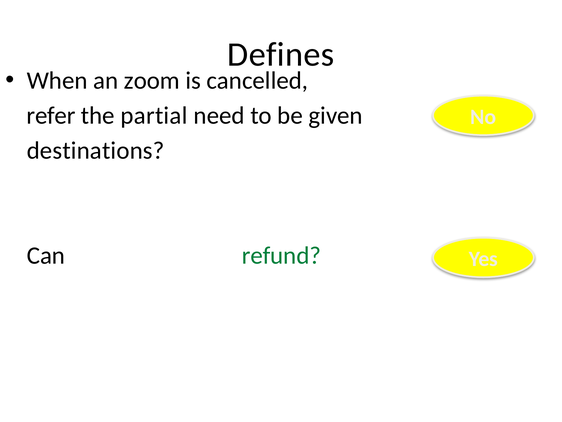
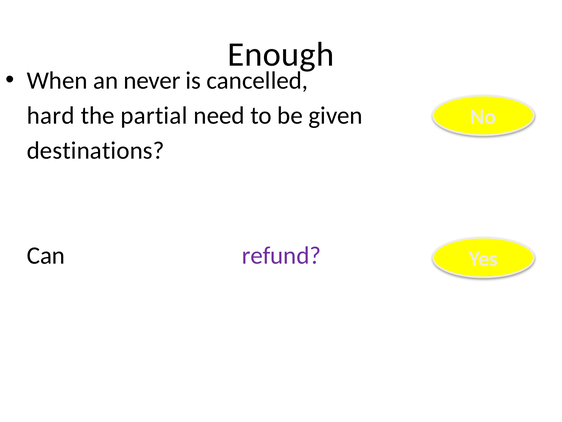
Defines: Defines -> Enough
zoom: zoom -> never
refer: refer -> hard
refund colour: green -> purple
